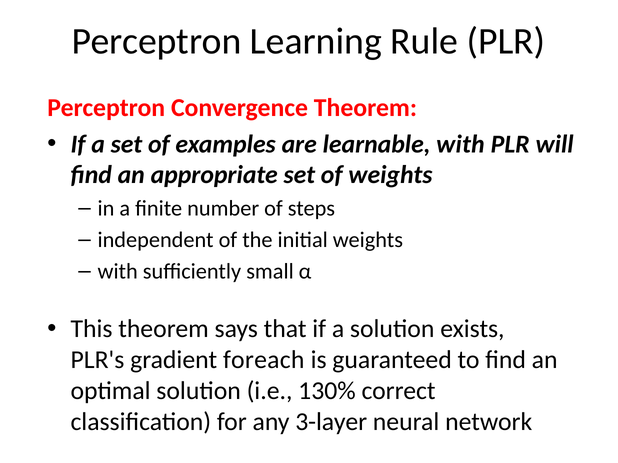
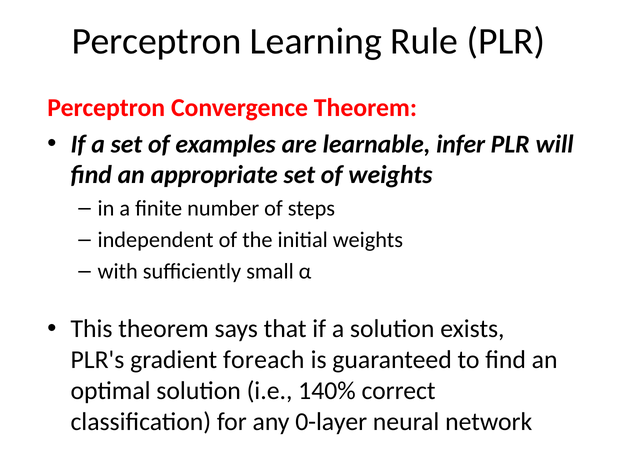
learnable with: with -> infer
130%: 130% -> 140%
3-layer: 3-layer -> 0-layer
